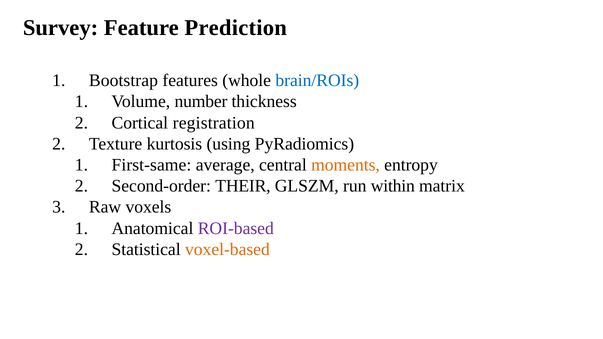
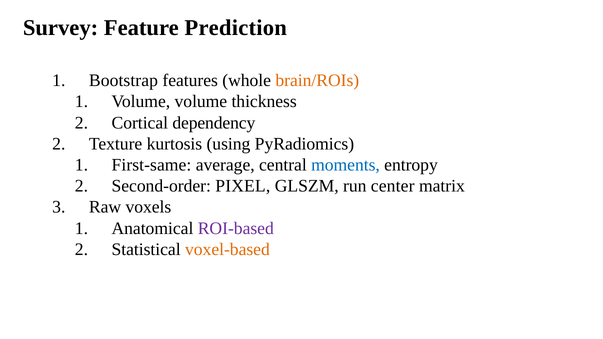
brain/ROIs colour: blue -> orange
Volume number: number -> volume
registration: registration -> dependency
moments colour: orange -> blue
THEIR: THEIR -> PIXEL
within: within -> center
